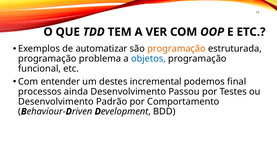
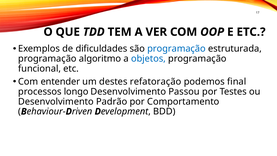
automatizar: automatizar -> dificuldades
programação at (176, 49) colour: orange -> blue
problema: problema -> algoritmo
incremental: incremental -> refatoração
ainda: ainda -> longo
